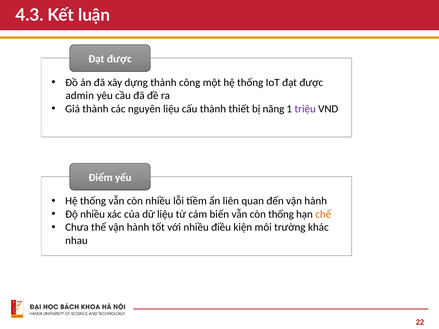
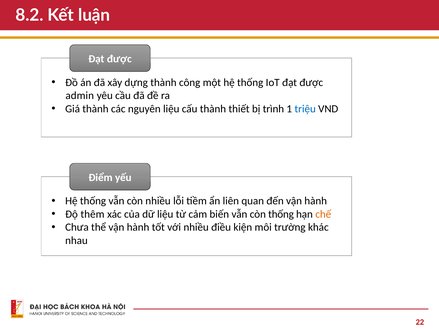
4.3: 4.3 -> 8.2
năng: năng -> trình
triệu colour: purple -> blue
Độ nhiều: nhiều -> thêm
